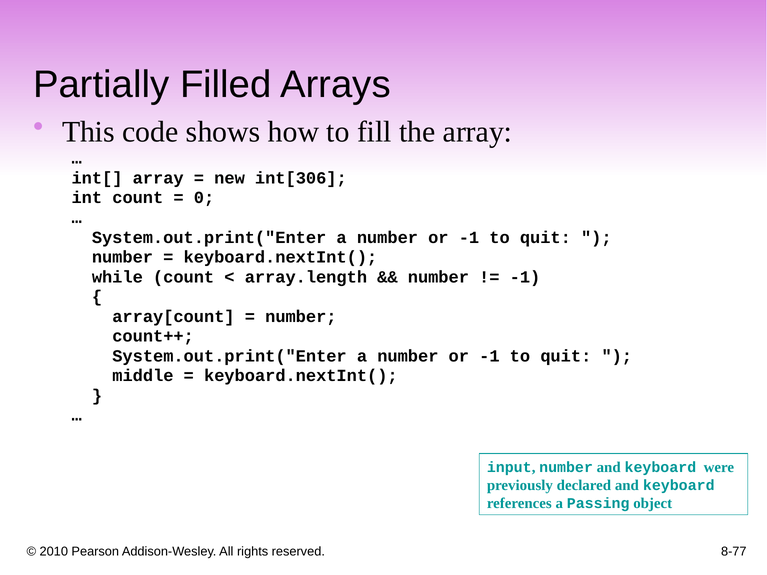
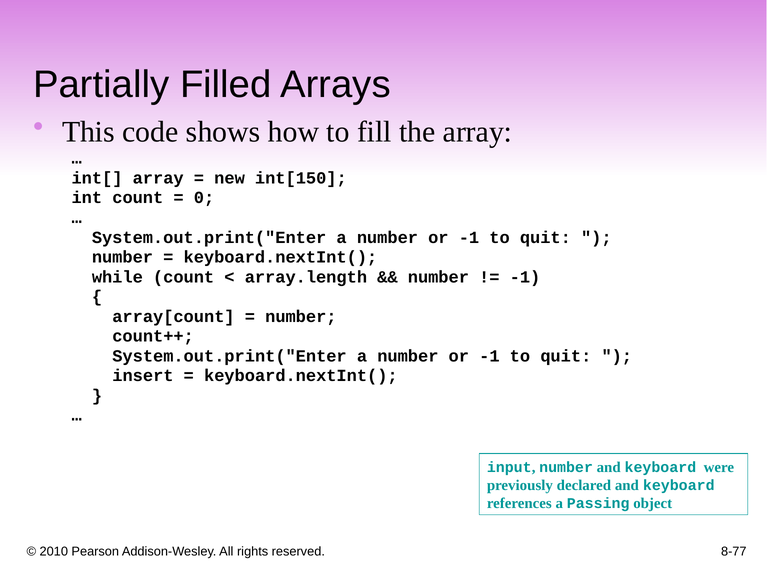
int[306: int[306 -> int[150
middle: middle -> insert
